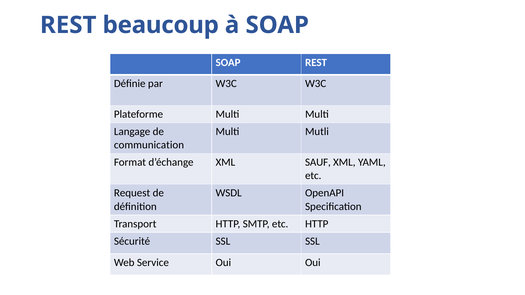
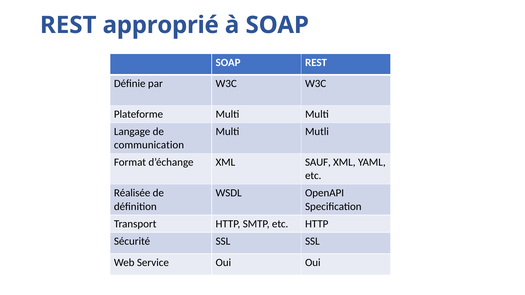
beaucoup: beaucoup -> approprié
Request: Request -> Réalisée
